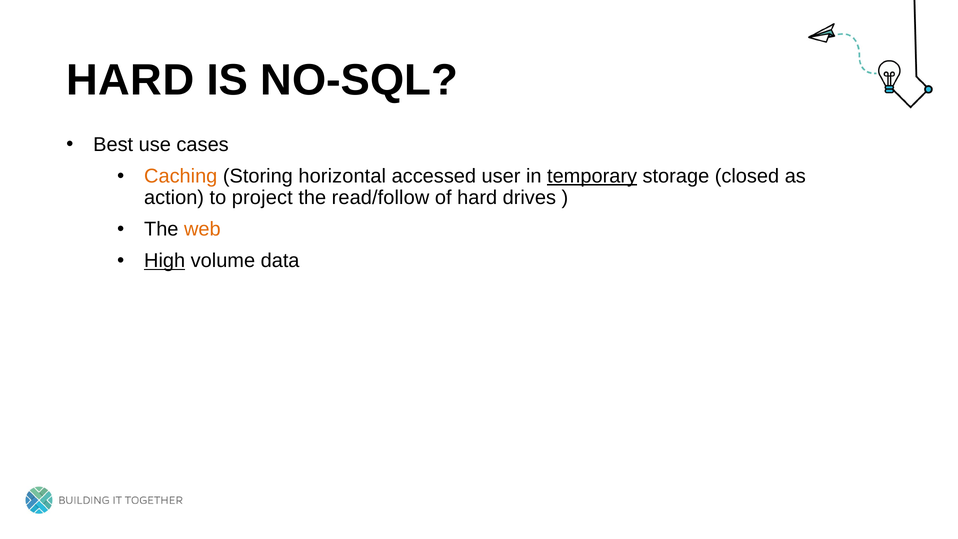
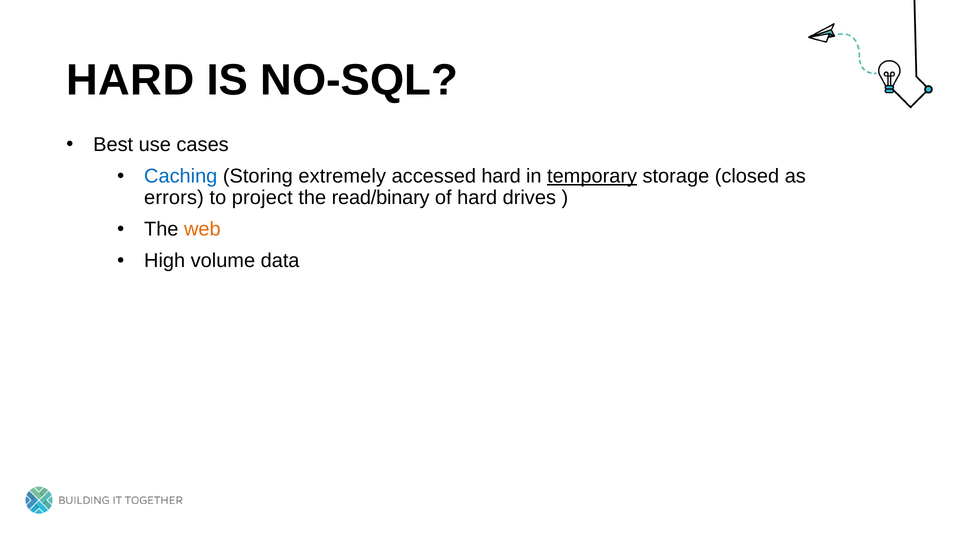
Caching colour: orange -> blue
horizontal: horizontal -> extremely
accessed user: user -> hard
action: action -> errors
read/follow: read/follow -> read/binary
High underline: present -> none
